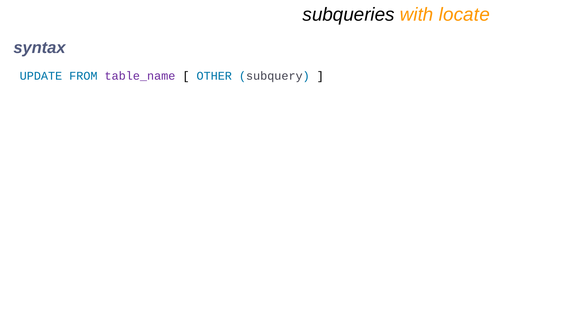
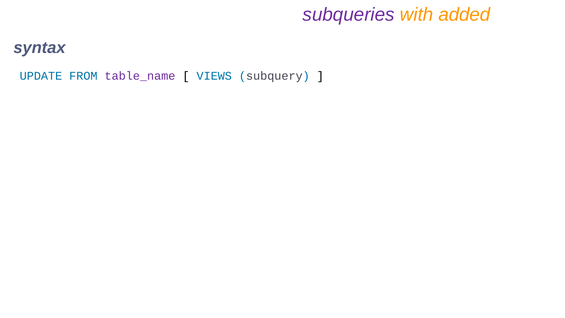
subqueries colour: black -> purple
locate: locate -> added
OTHER: OTHER -> VIEWS
